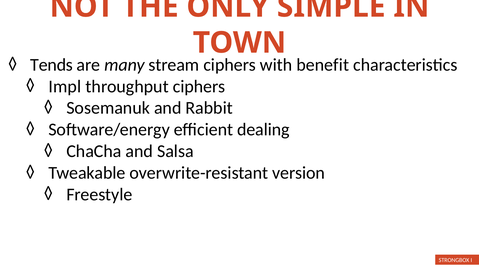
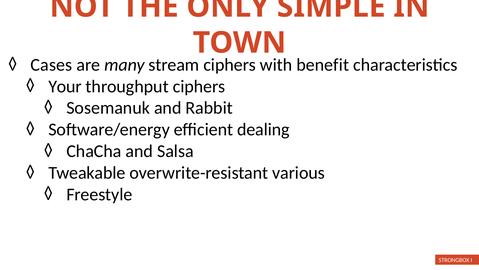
Tends: Tends -> Cases
Impl: Impl -> Your
version: version -> various
